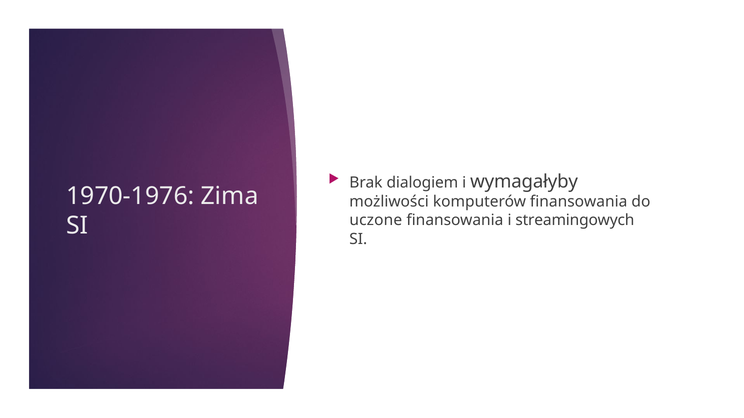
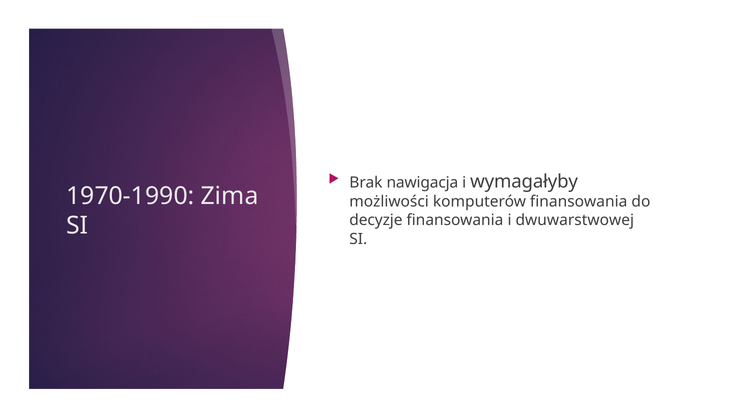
dialogiem: dialogiem -> nawigacja
1970-1976: 1970-1976 -> 1970-1990
uczone: uczone -> decyzje
streamingowych: streamingowych -> dwuwarstwowej
